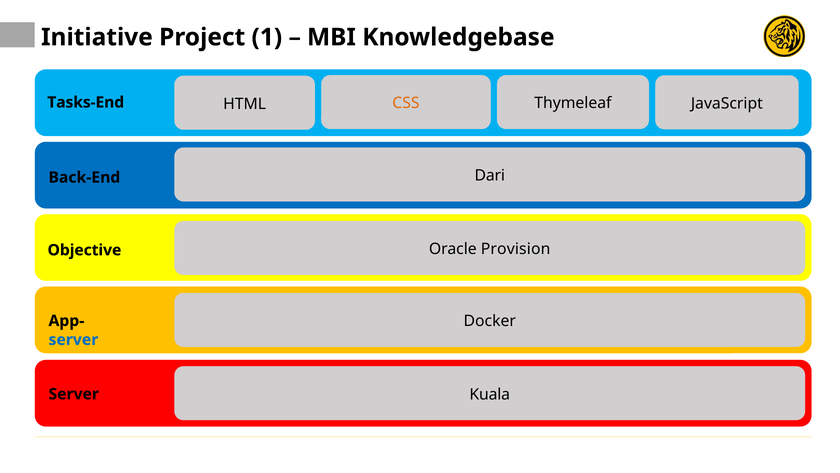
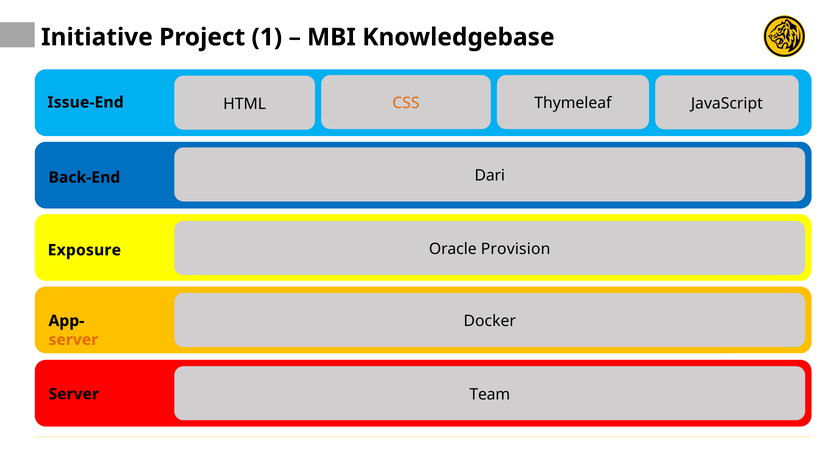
Tasks-End: Tasks-End -> Issue-End
Objective: Objective -> Exposure
server at (73, 339) colour: blue -> orange
Kuala: Kuala -> Team
